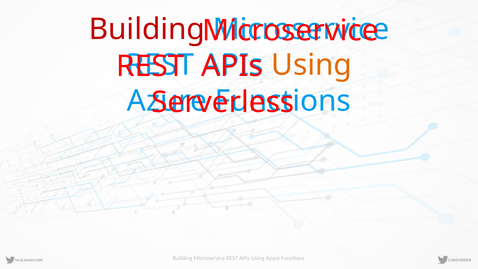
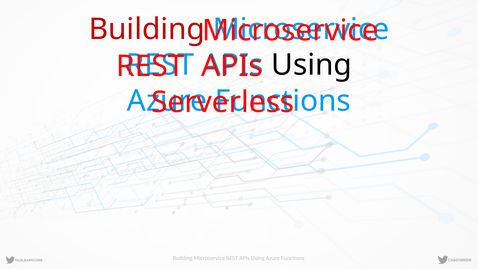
Using at (312, 65) colour: orange -> black
